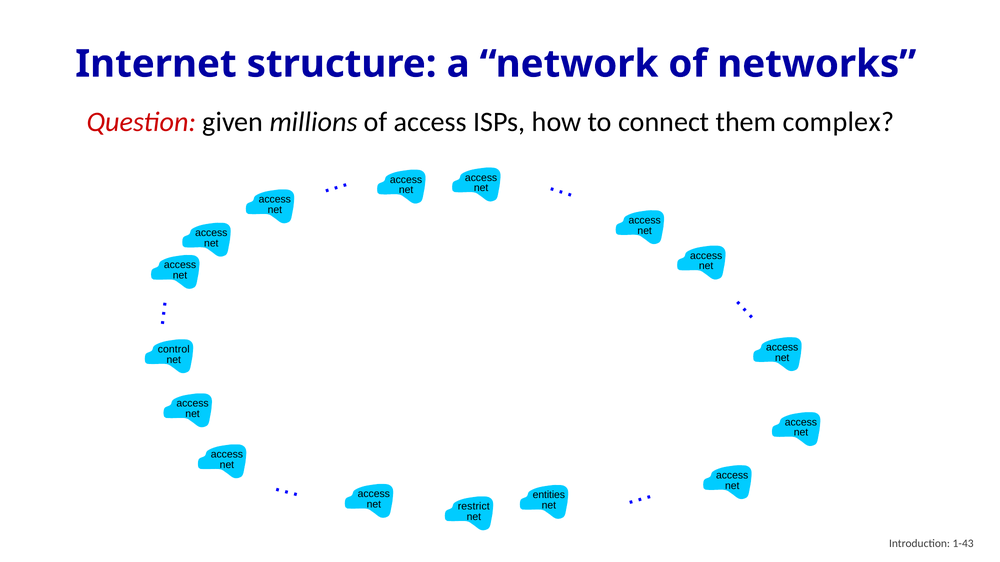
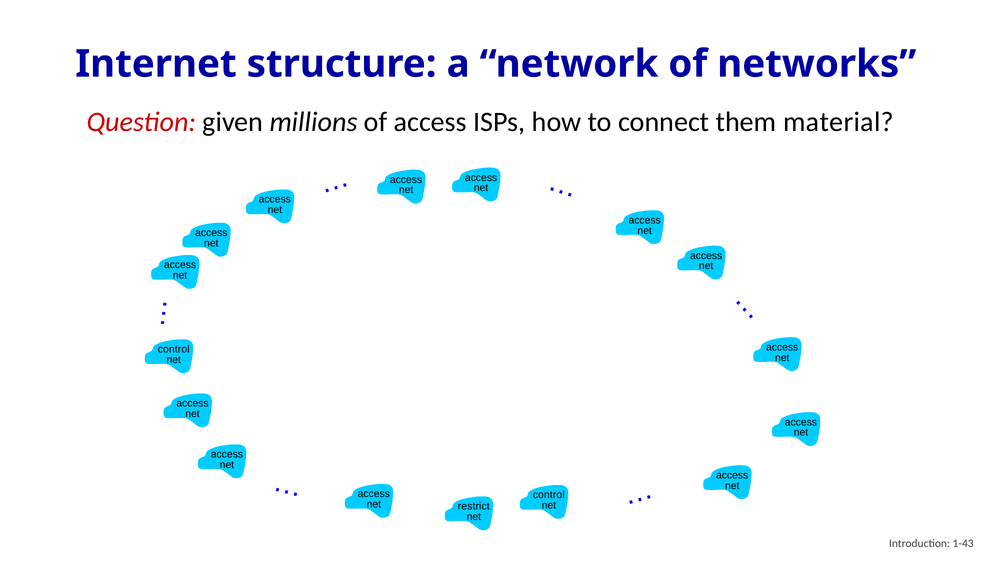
complex: complex -> material
entities at (549, 495): entities -> control
